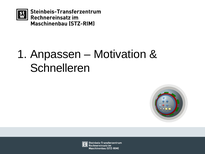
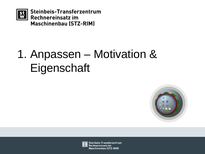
Schnelleren: Schnelleren -> Eigenschaft
